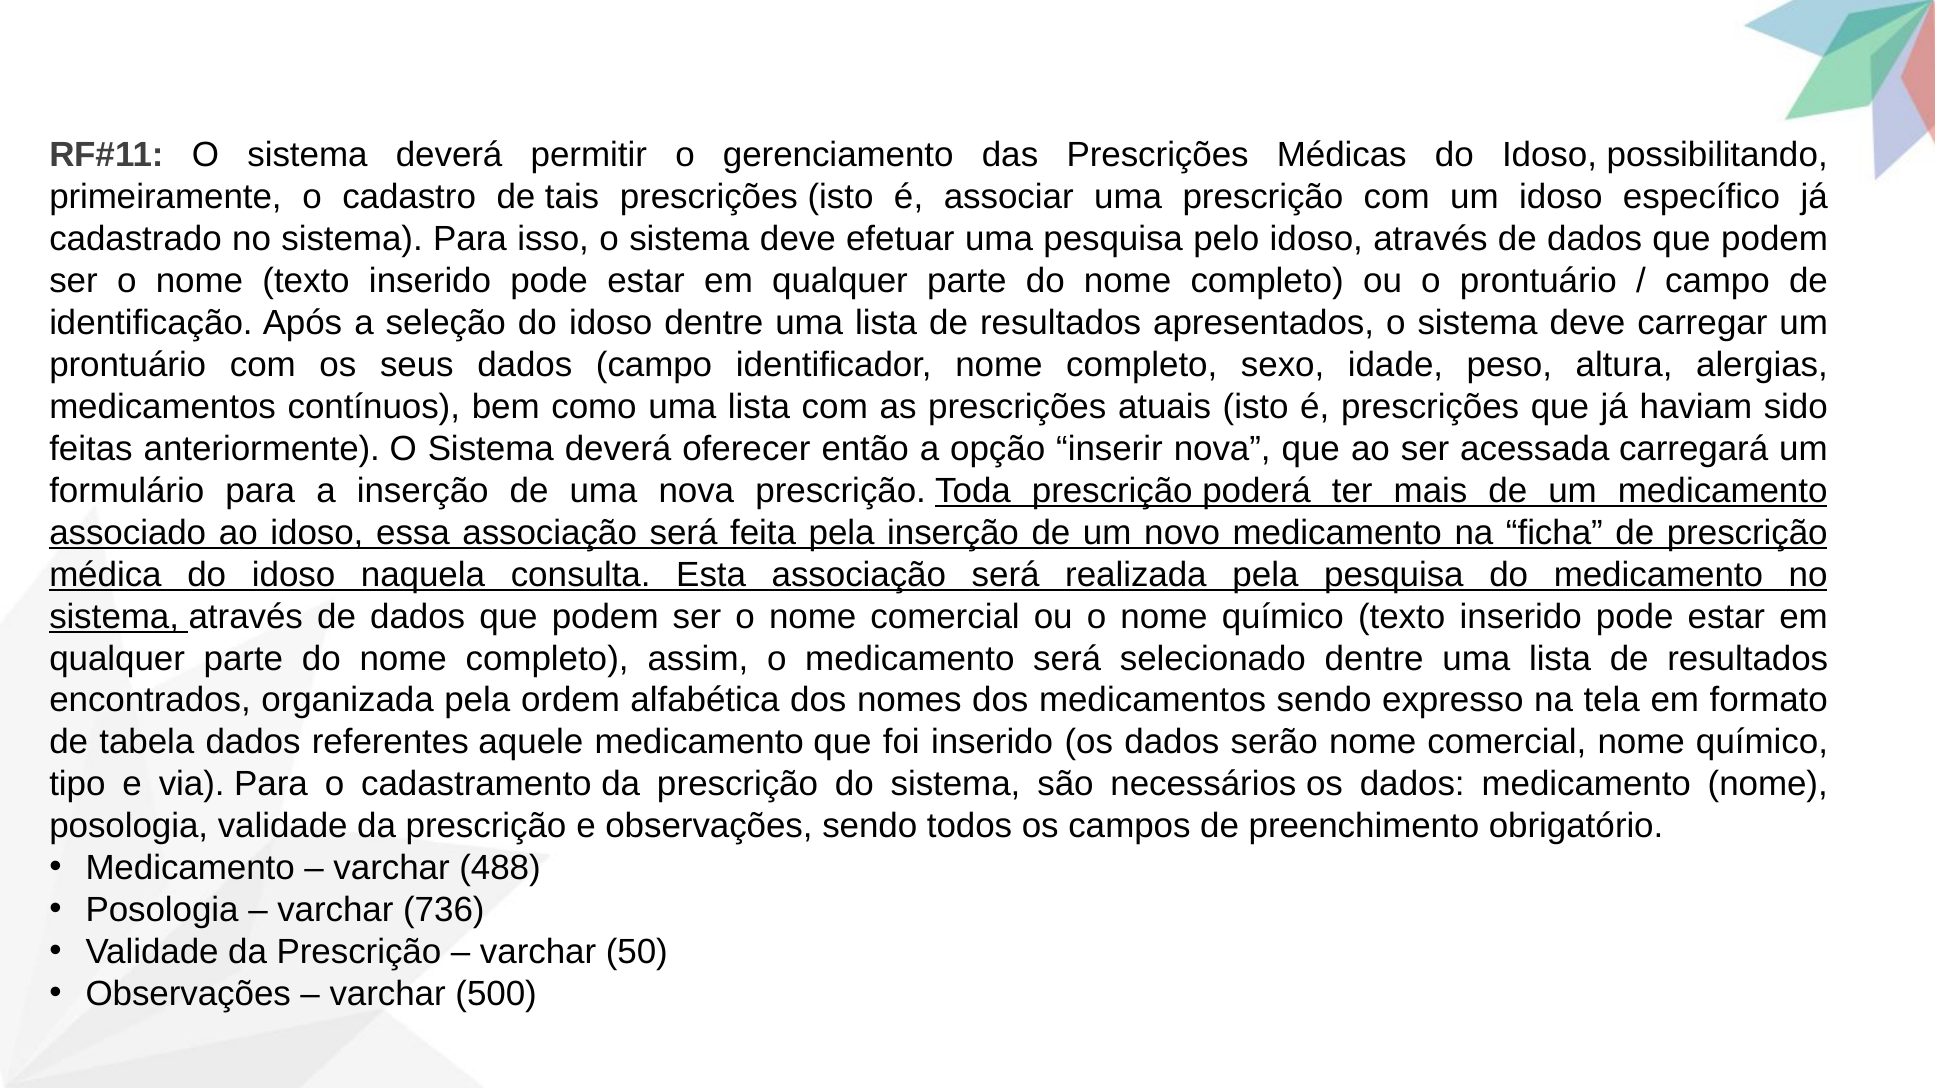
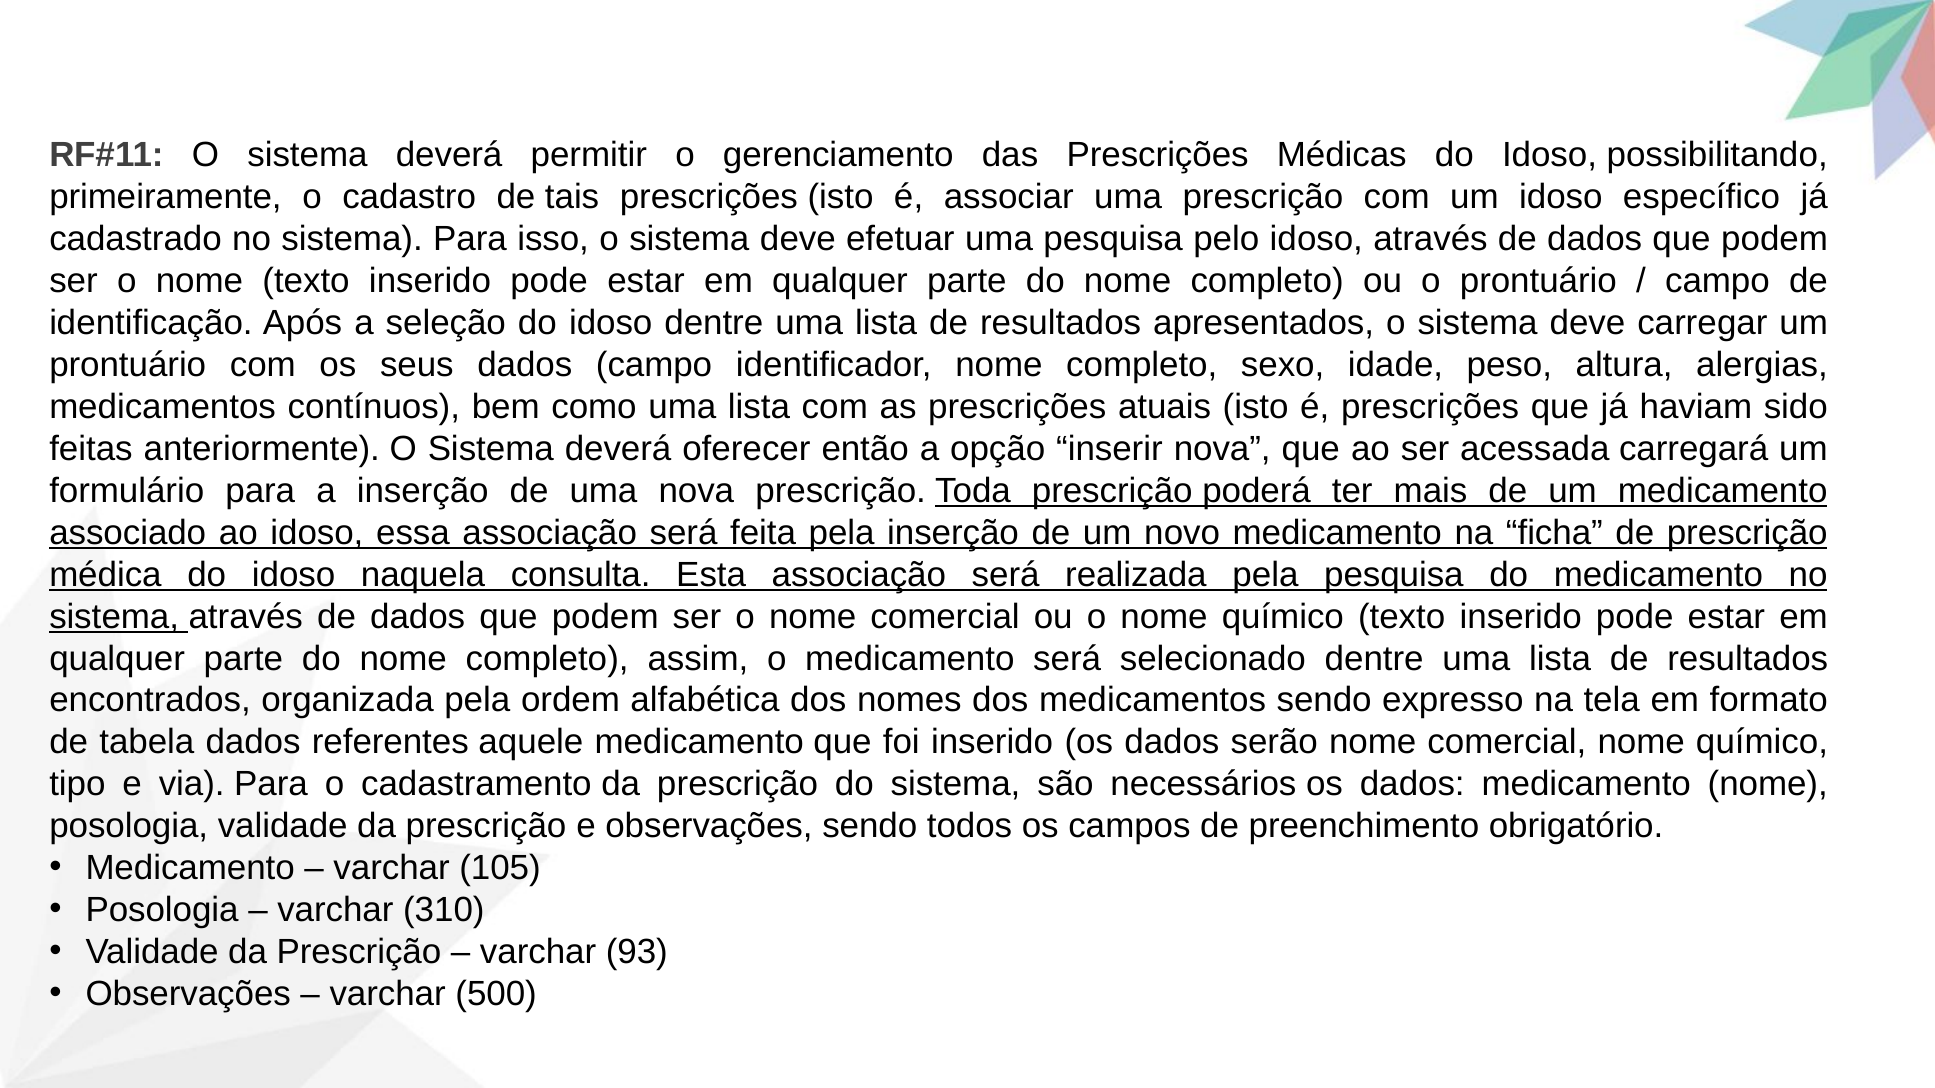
488: 488 -> 105
736: 736 -> 310
50: 50 -> 93
